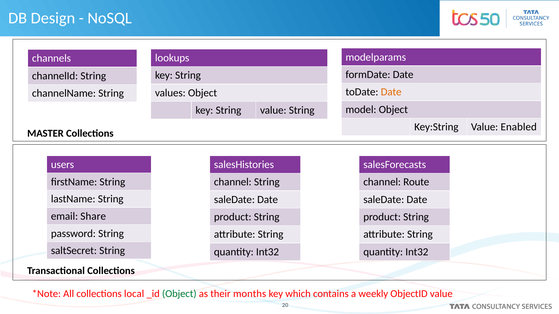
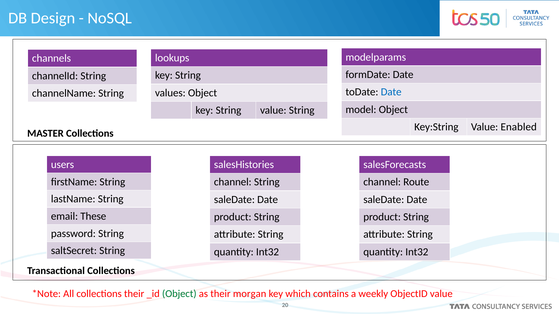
Date at (391, 92) colour: orange -> blue
Share: Share -> These
collections local: local -> their
months: months -> morgan
